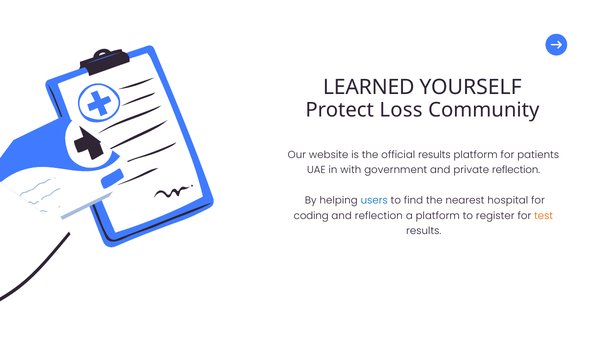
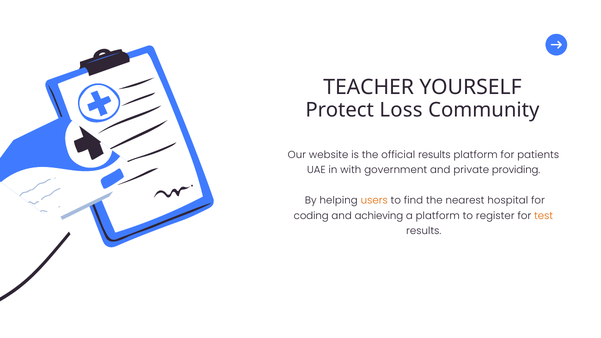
LEARNED: LEARNED -> TEACHER
private reflection: reflection -> providing
users colour: blue -> orange
and reflection: reflection -> achieving
